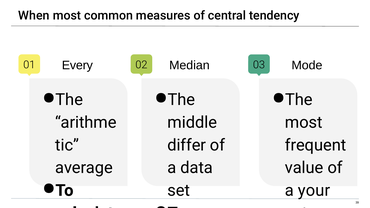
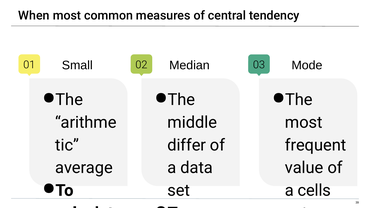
Every: Every -> Small
your: your -> cells
